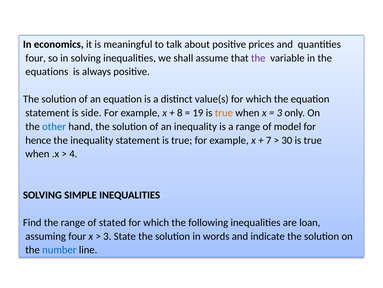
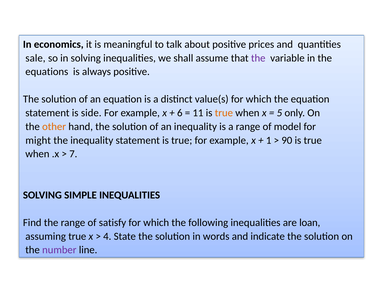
four at (36, 58): four -> sale
8: 8 -> 6
19: 19 -> 11
3 at (279, 113): 3 -> 5
other colour: blue -> orange
hence: hence -> might
7: 7 -> 1
30: 30 -> 90
4: 4 -> 7
stated: stated -> satisfy
assuming four: four -> true
3 at (107, 236): 3 -> 4
number colour: blue -> purple
